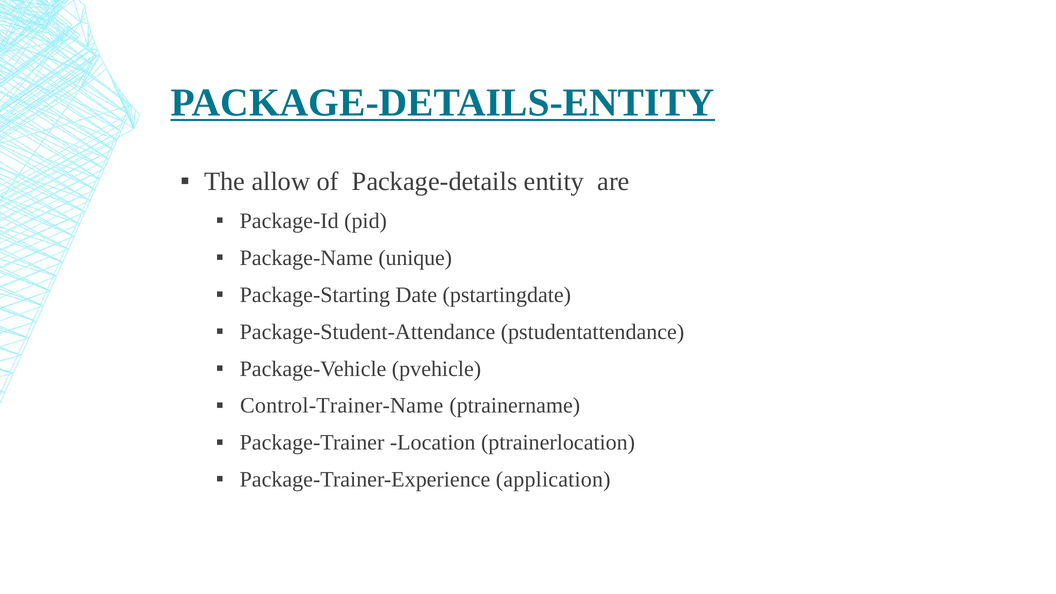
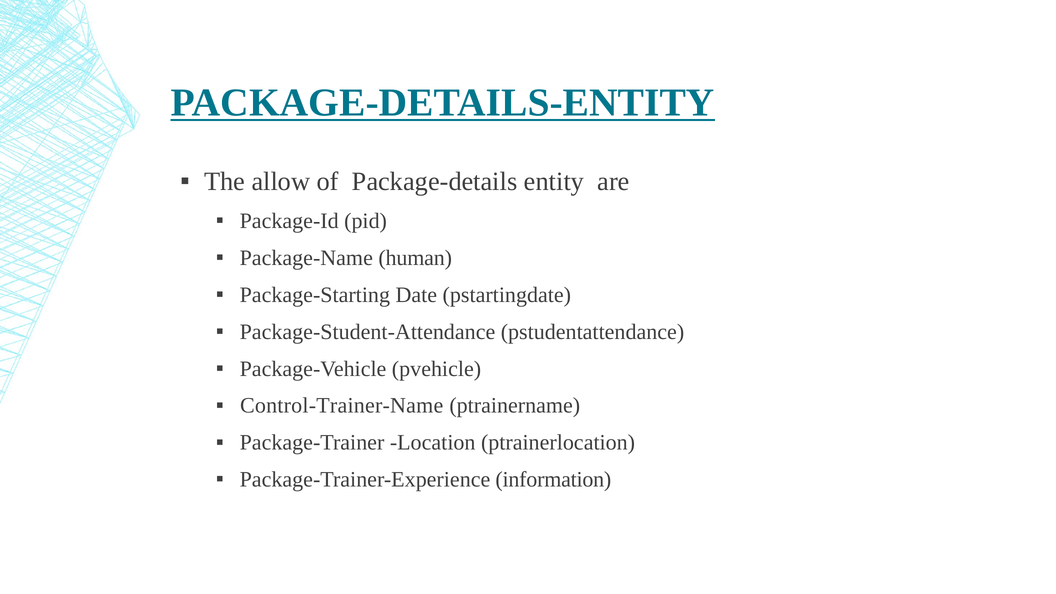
unique: unique -> human
application: application -> information
